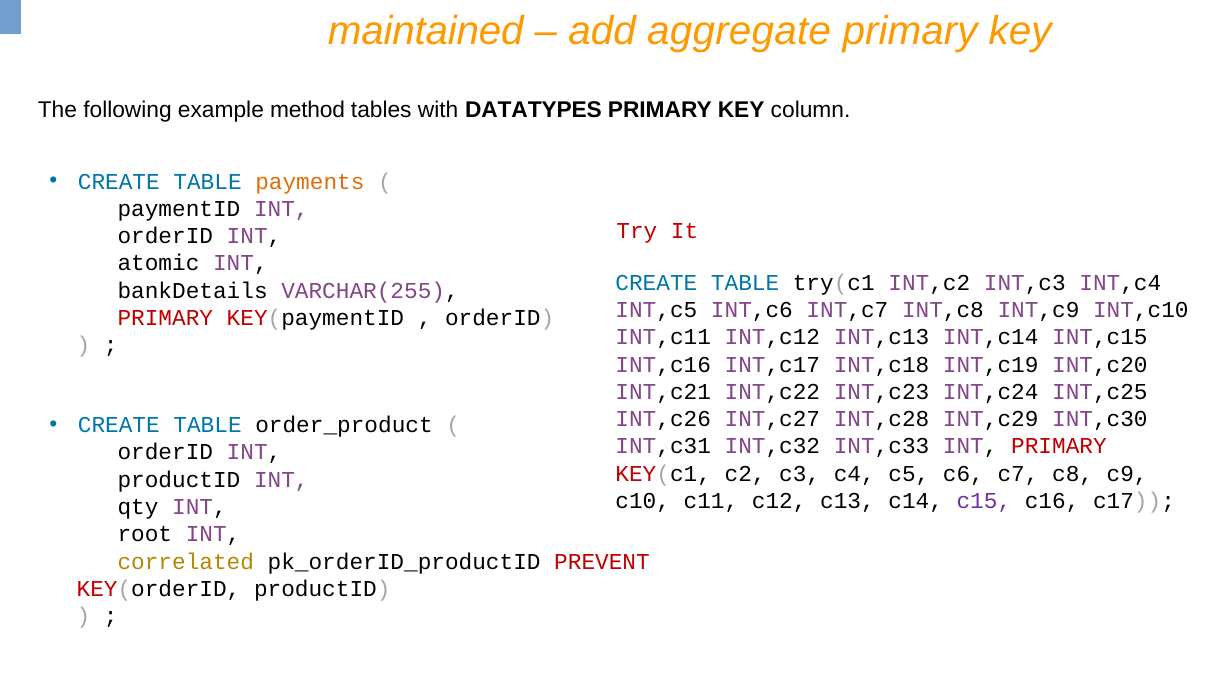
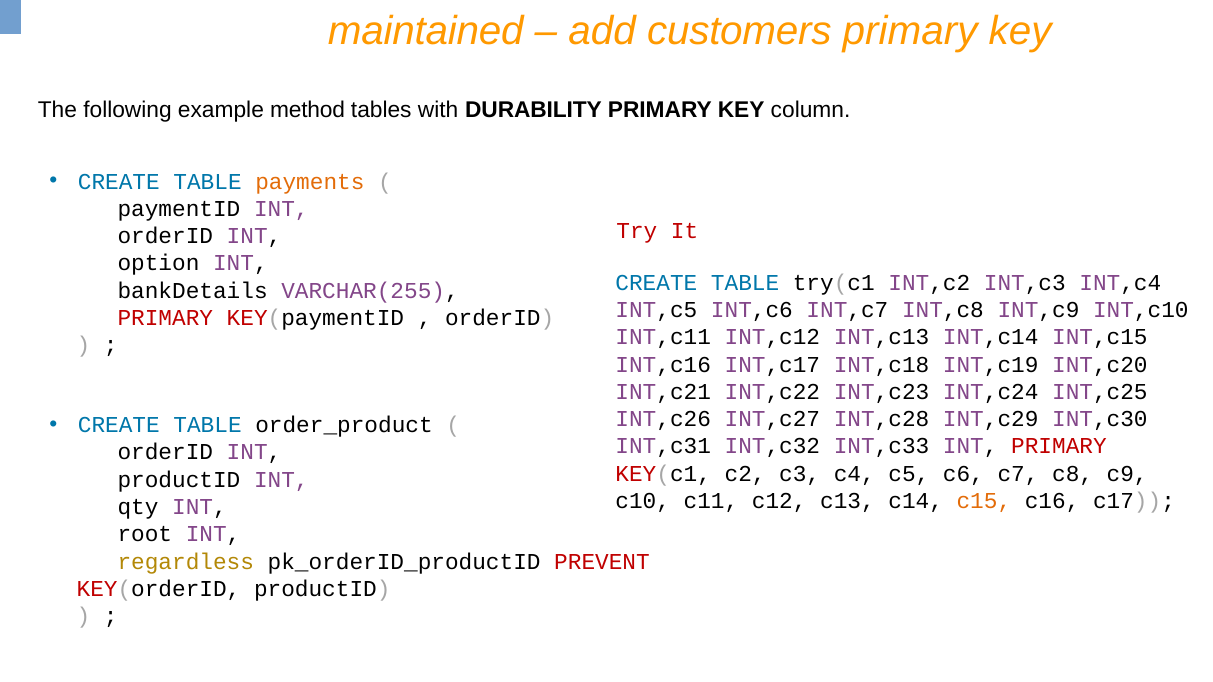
aggregate: aggregate -> customers
DATATYPES: DATATYPES -> DURABILITY
atomic: atomic -> option
c15 colour: purple -> orange
correlated: correlated -> regardless
